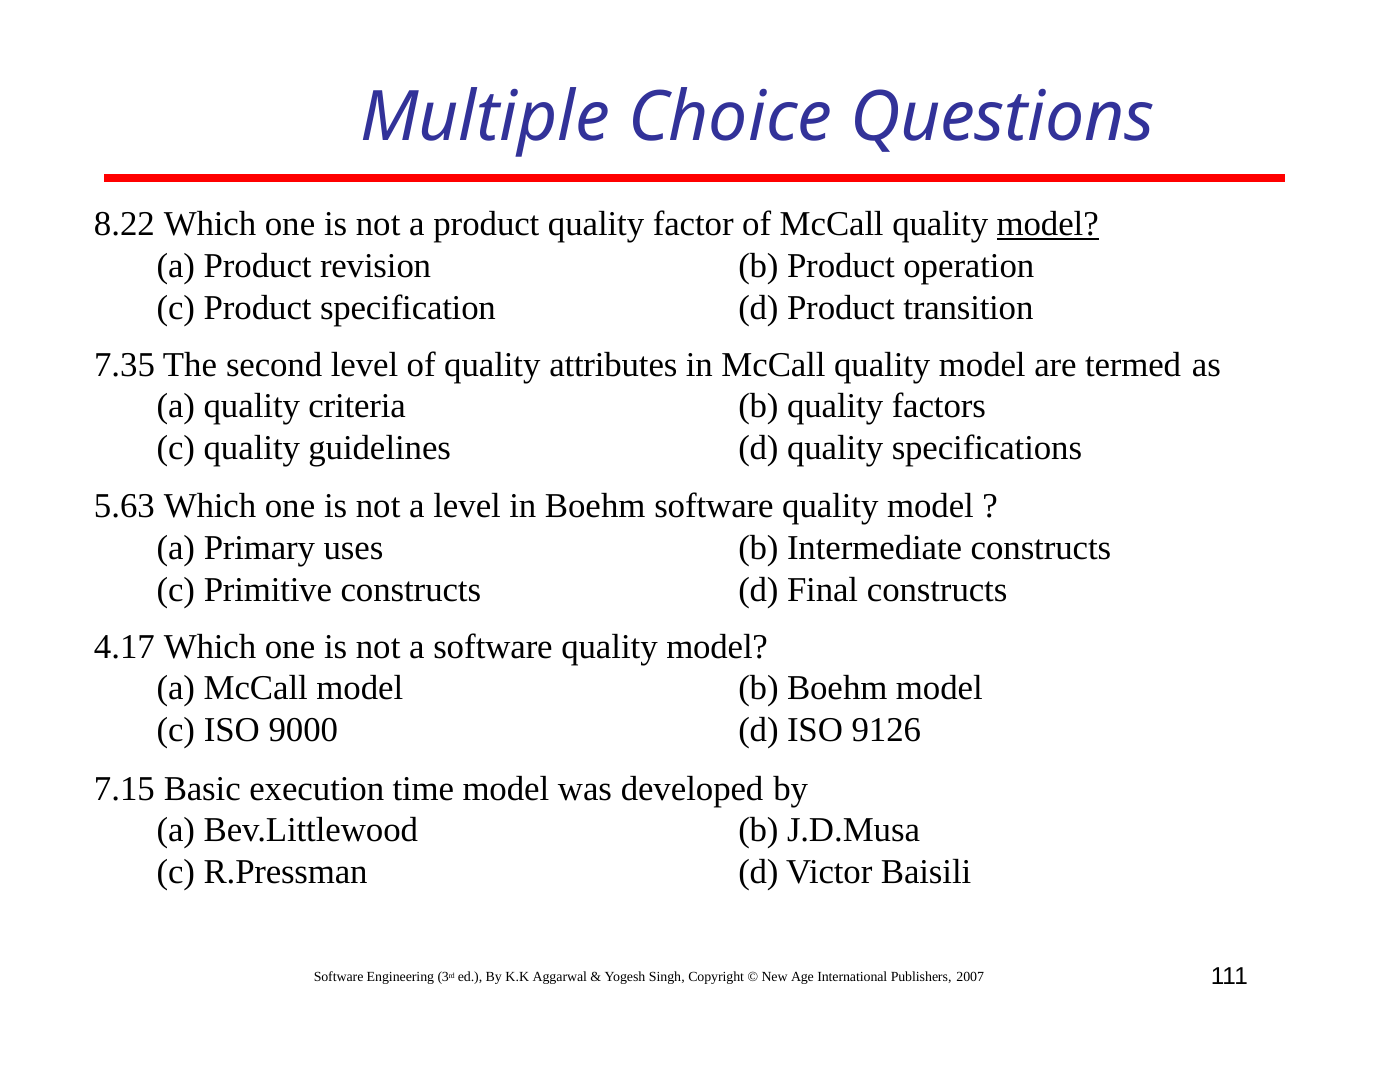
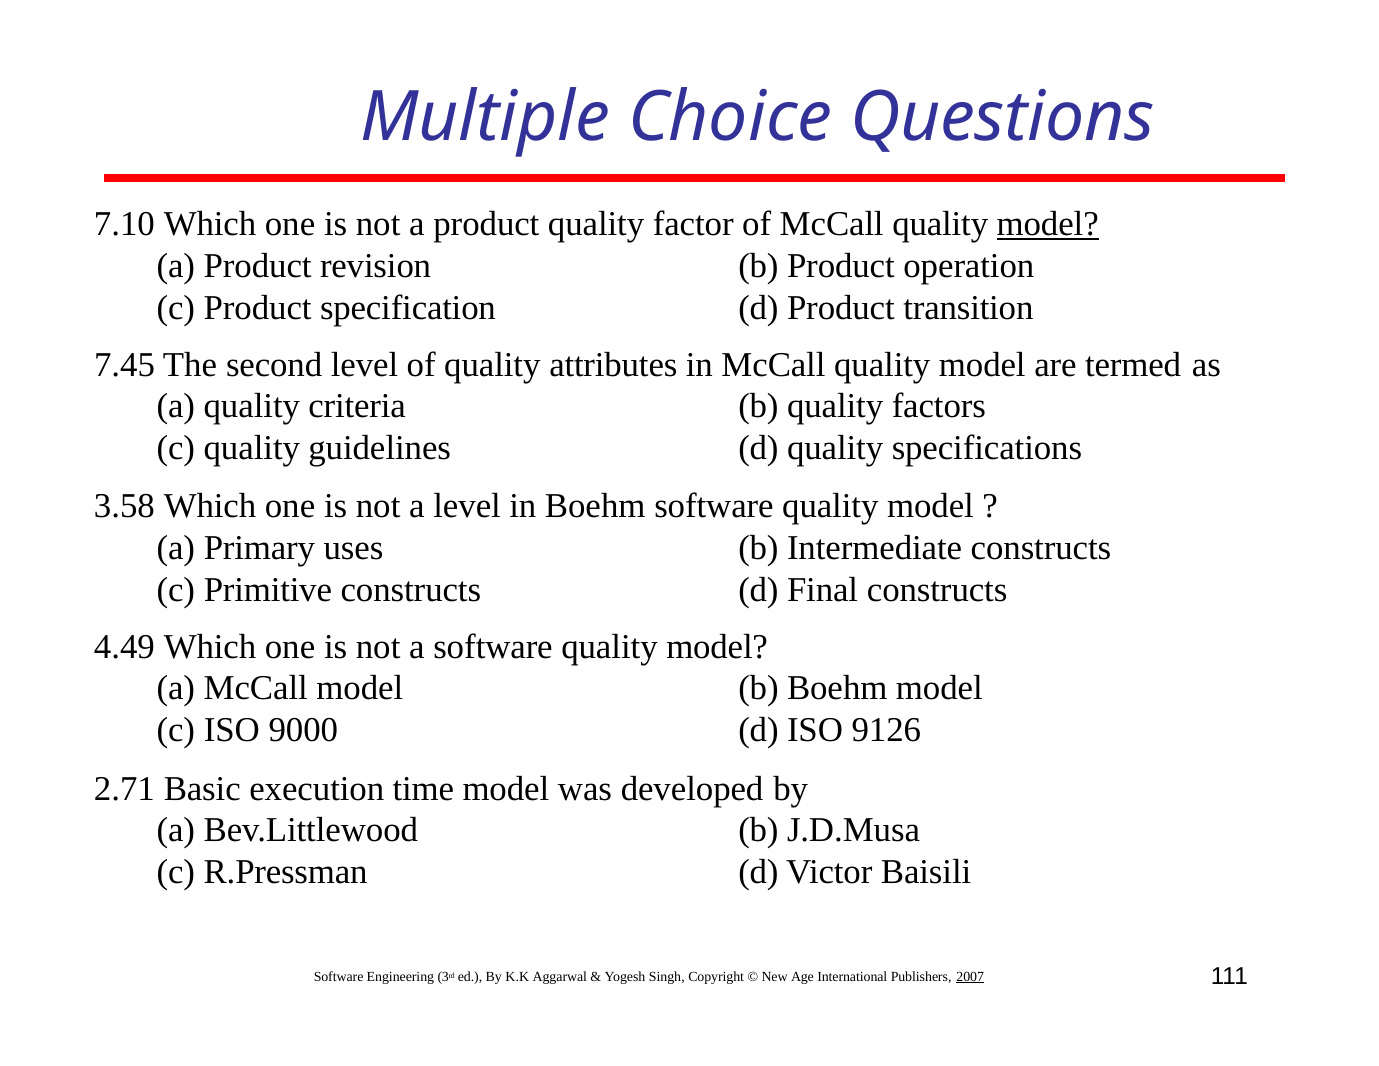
8.22: 8.22 -> 7.10
7.35: 7.35 -> 7.45
5.63: 5.63 -> 3.58
4.17: 4.17 -> 4.49
7.15: 7.15 -> 2.71
2007 underline: none -> present
